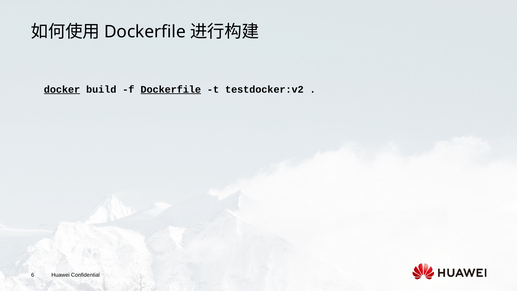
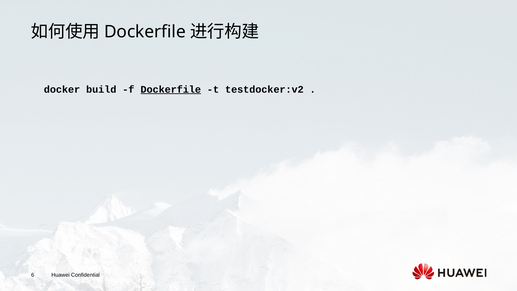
docker underline: present -> none
